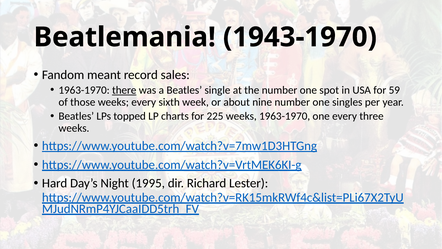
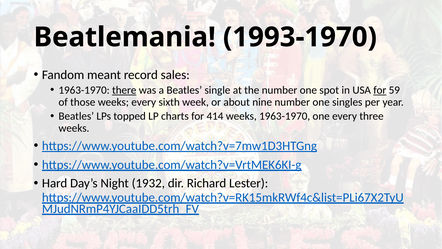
1943-1970: 1943-1970 -> 1993-1970
for at (380, 90) underline: none -> present
225: 225 -> 414
1995: 1995 -> 1932
